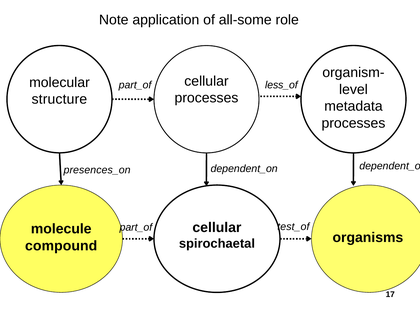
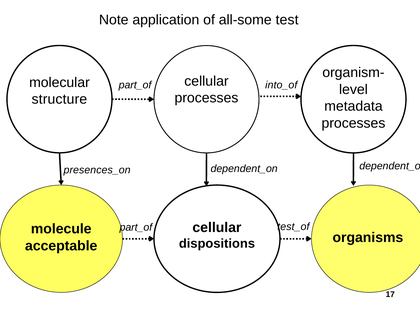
role: role -> test
less_of: less_of -> into_of
spirochaetal: spirochaetal -> dispositions
compound: compound -> acceptable
